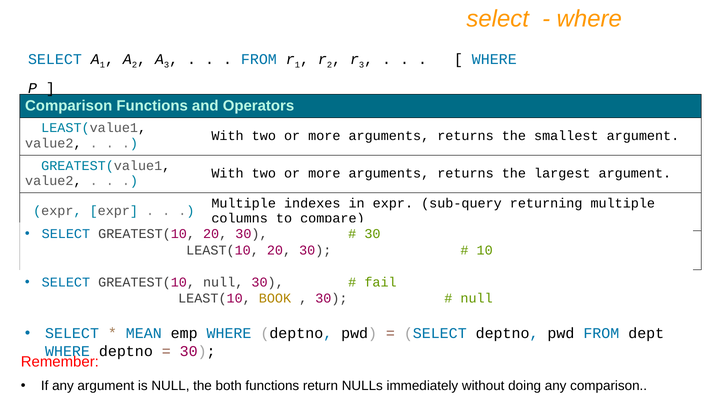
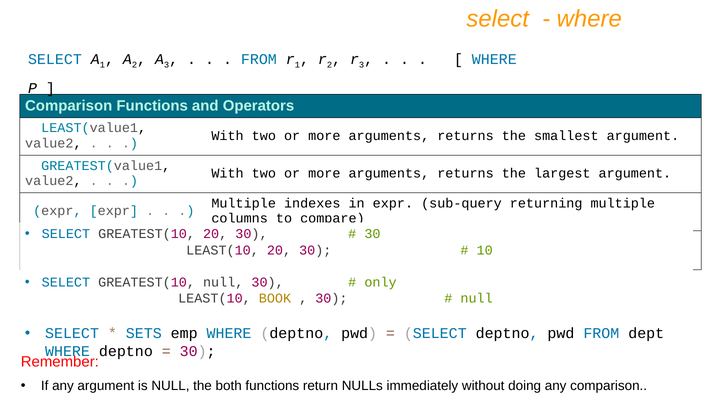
fail: fail -> only
MEAN: MEAN -> SETS
